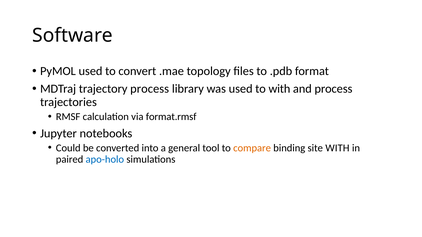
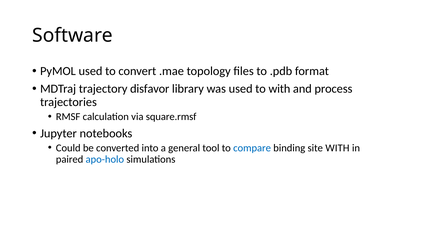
trajectory process: process -> disfavor
format.rmsf: format.rmsf -> square.rmsf
compare colour: orange -> blue
